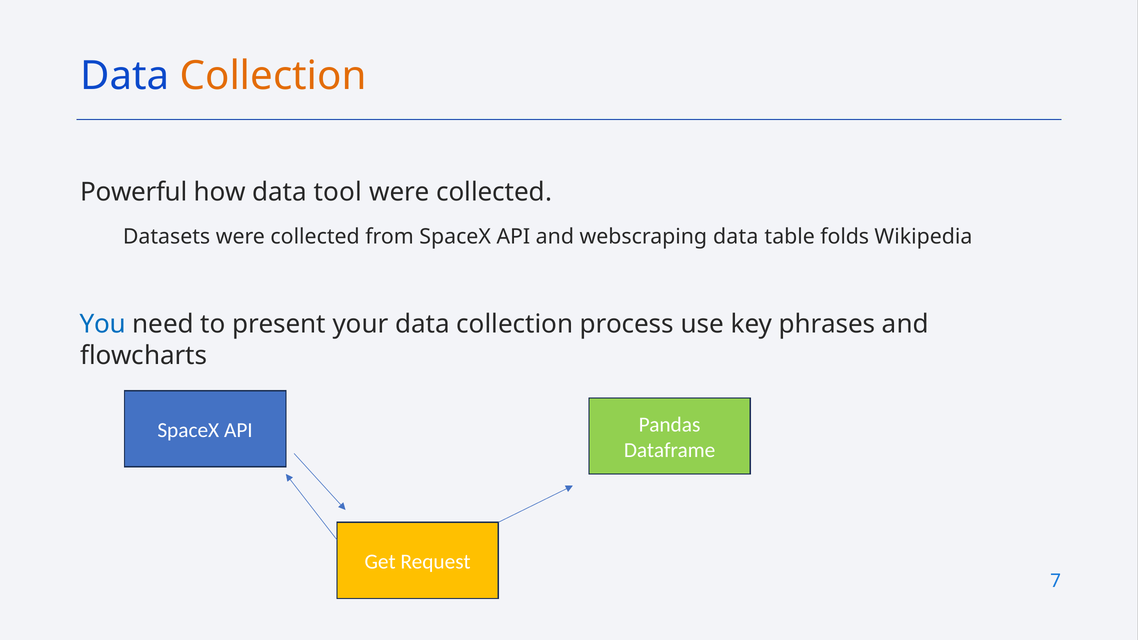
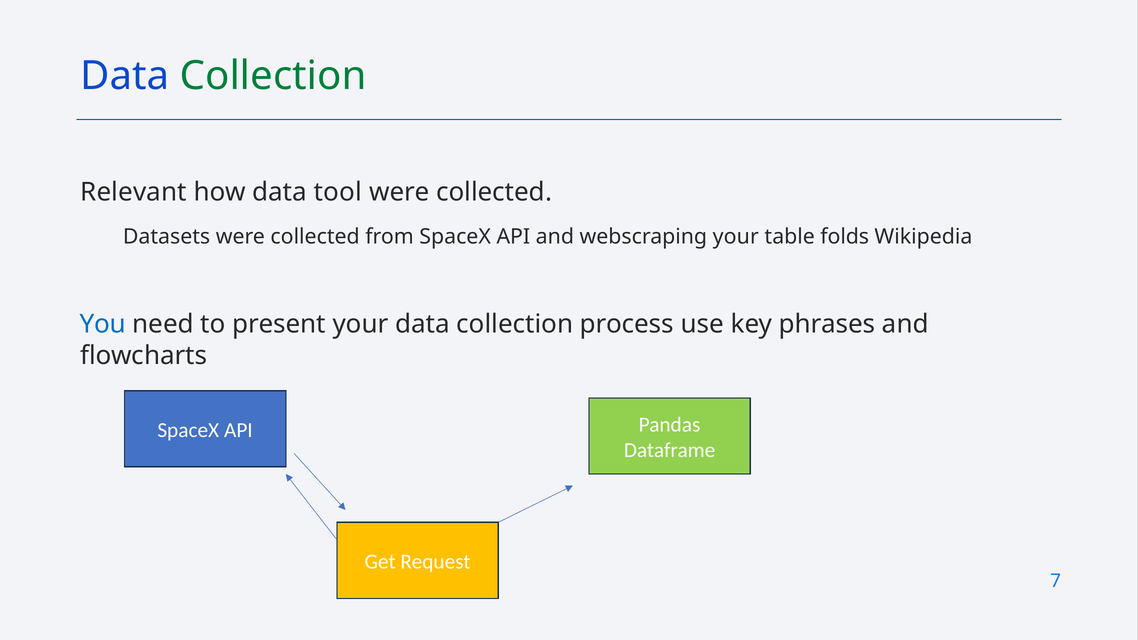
Collection at (273, 76) colour: orange -> green
Powerful: Powerful -> Relevant
webscraping data: data -> your
